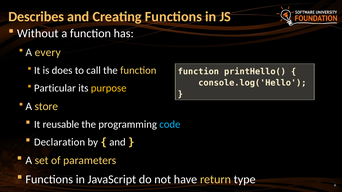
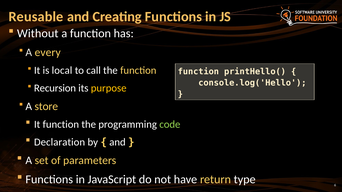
Describes: Describes -> Reusable
does: does -> local
Particular: Particular -> Recursion
It reusable: reusable -> function
code colour: light blue -> light green
